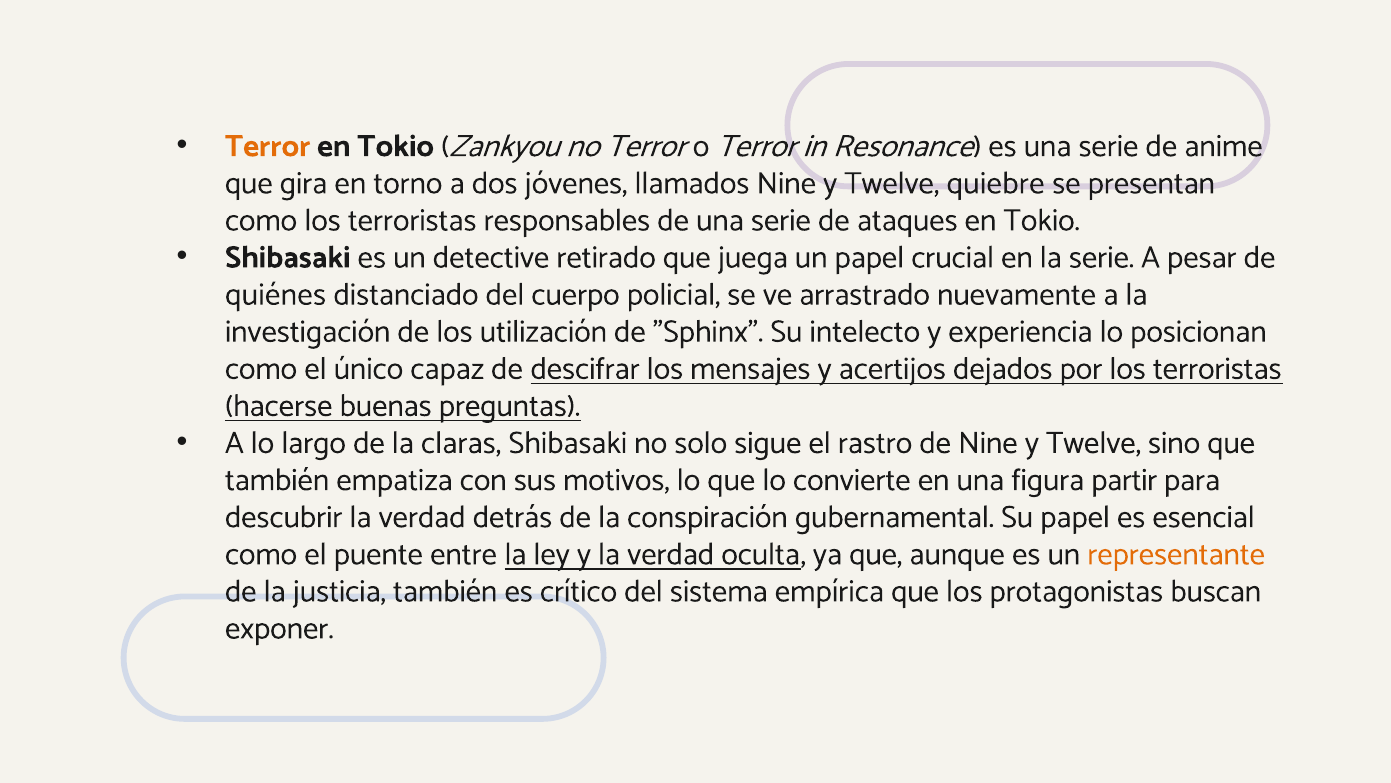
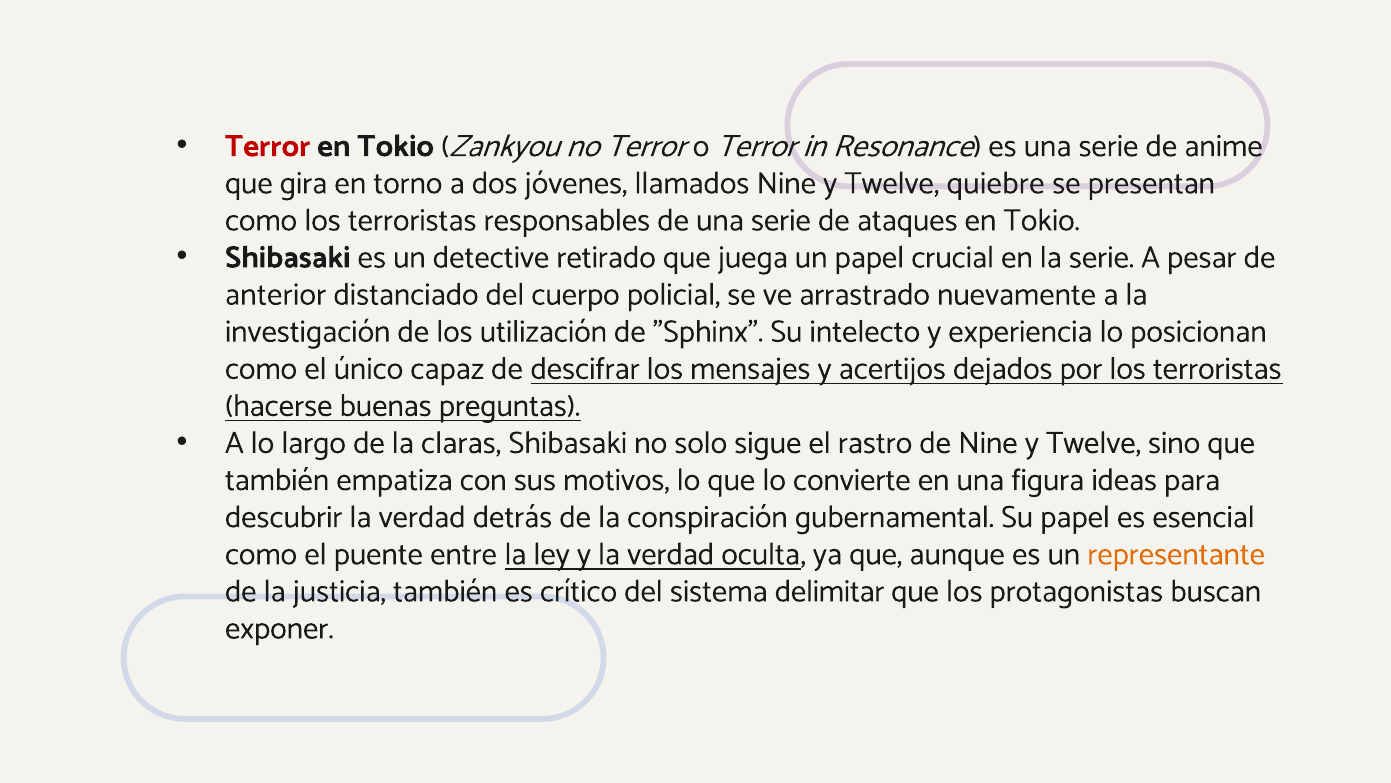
Terror at (268, 146) colour: orange -> red
quiénes: quiénes -> anterior
partir: partir -> ideas
empírica: empírica -> delimitar
